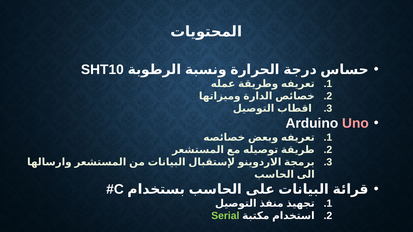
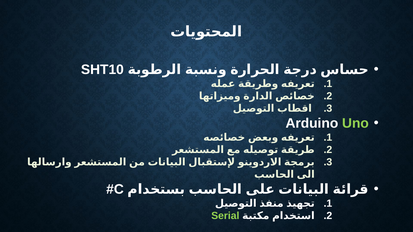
Uno colour: pink -> light green
